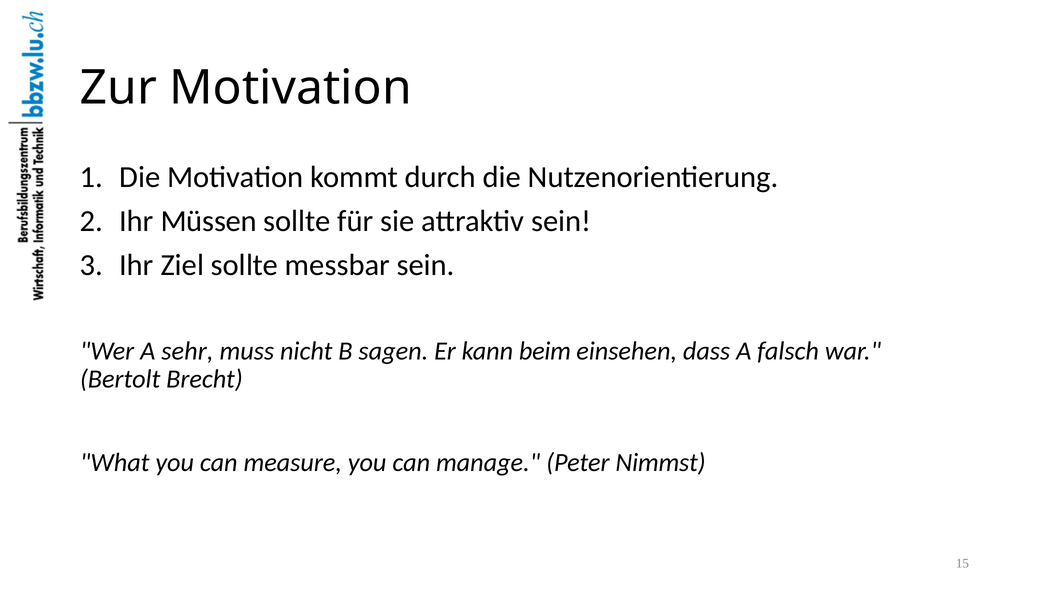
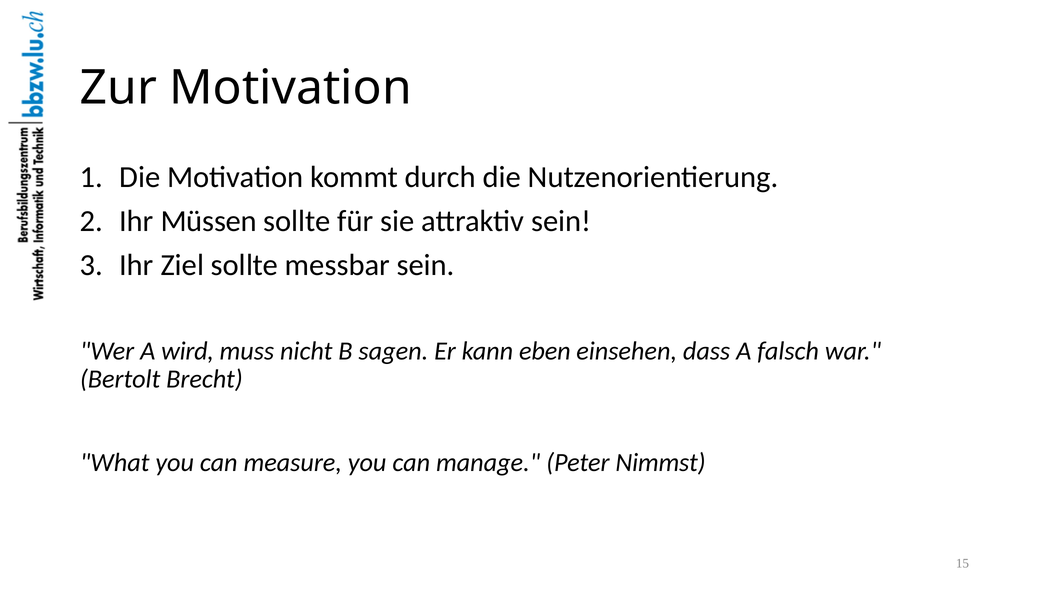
sehr: sehr -> wird
beim: beim -> eben
